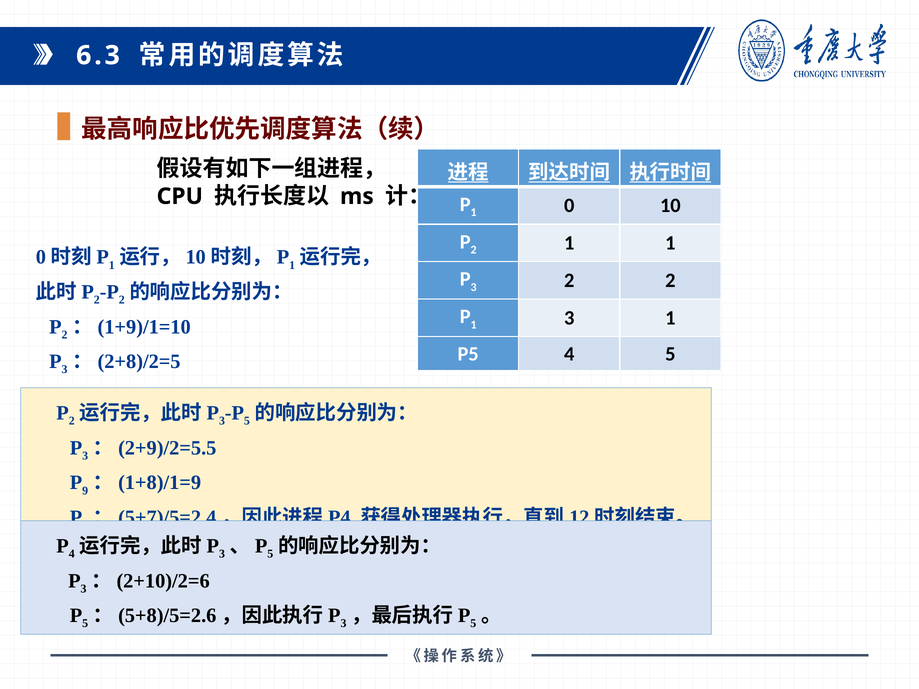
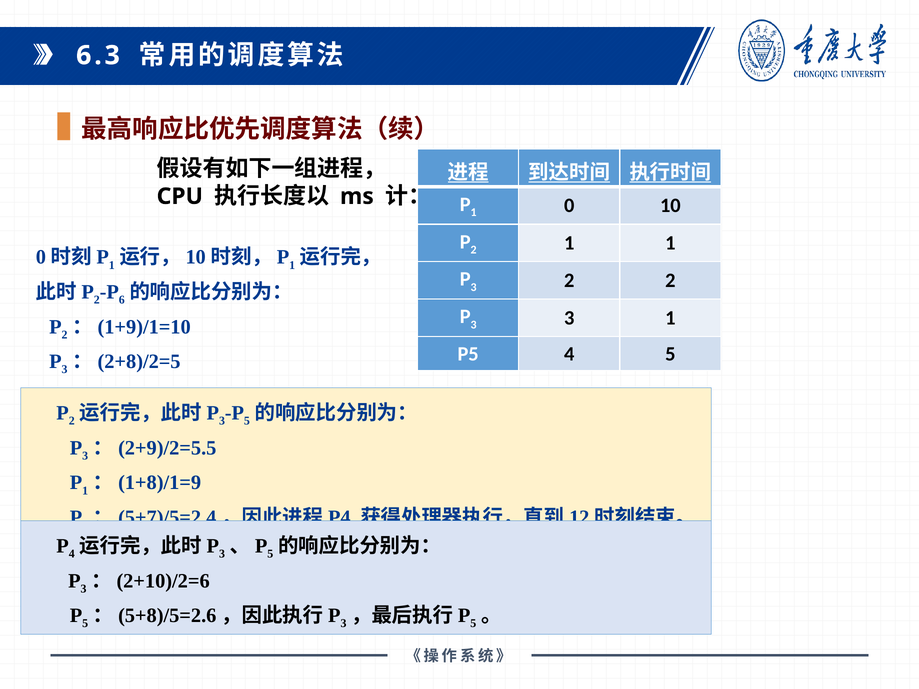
2 at (122, 300): 2 -> 6
1 at (474, 325): 1 -> 3
9 at (85, 491): 9 -> 1
